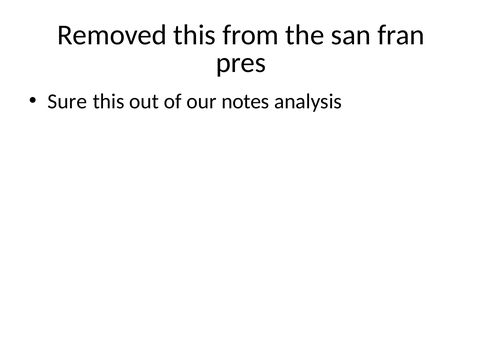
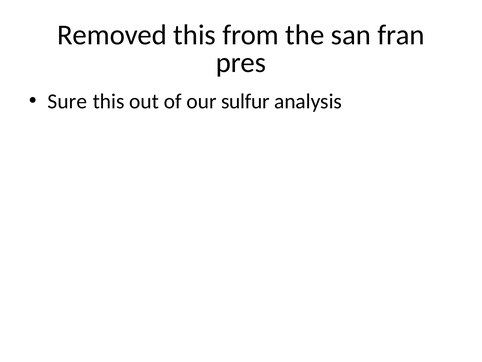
notes: notes -> sulfur
